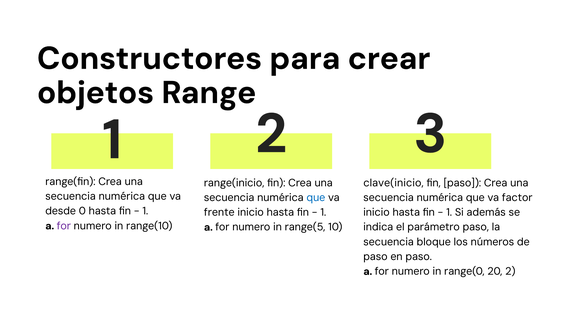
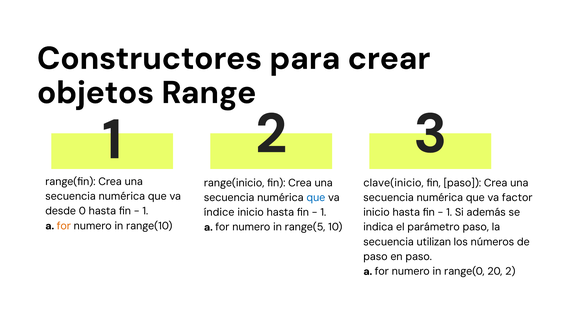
frente: frente -> índice
for at (64, 226) colour: purple -> orange
bloque: bloque -> utilizan
